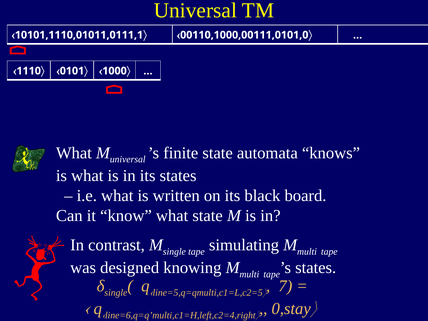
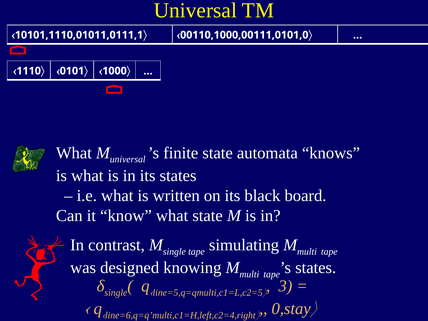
7: 7 -> 3
